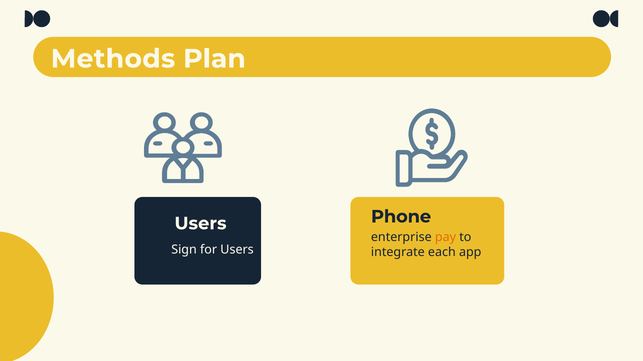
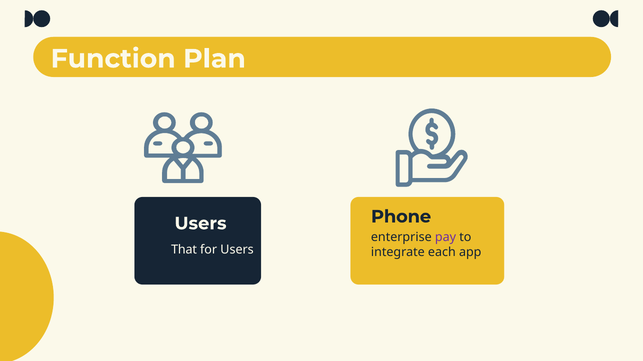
Methods: Methods -> Function
pay colour: orange -> purple
Sign: Sign -> That
